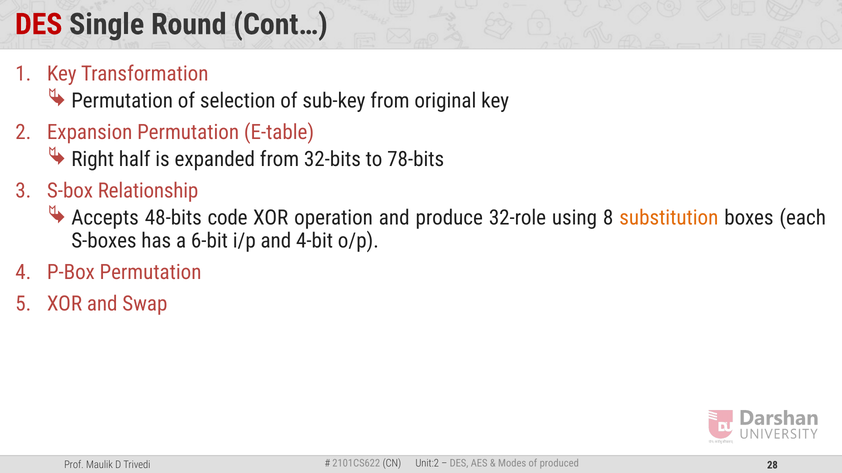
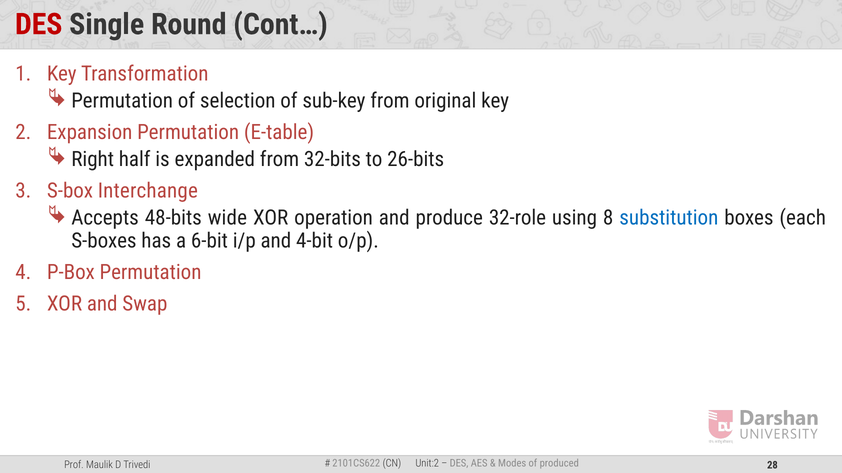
78-bits: 78-bits -> 26-bits
Relationship: Relationship -> Interchange
code: code -> wide
substitution colour: orange -> blue
